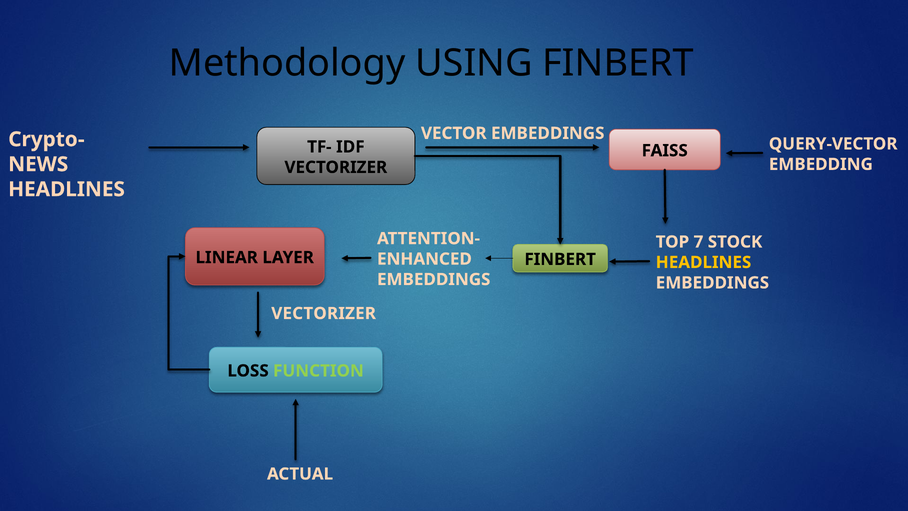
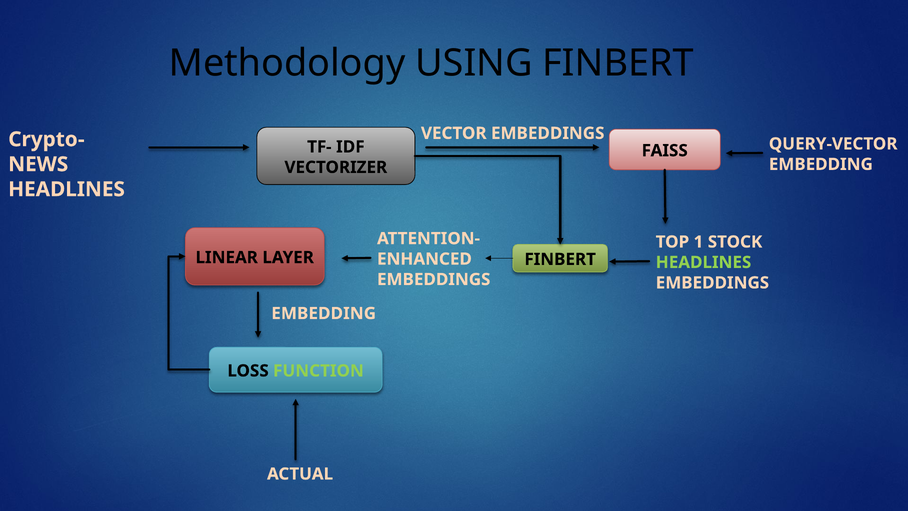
7: 7 -> 1
HEADLINES at (704, 262) colour: yellow -> light green
VECTORIZER at (324, 313): VECTORIZER -> EMBEDDING
